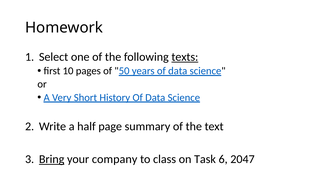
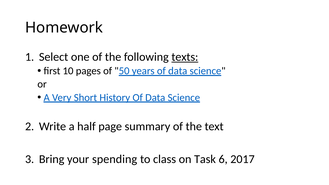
Bring underline: present -> none
company: company -> spending
2047: 2047 -> 2017
